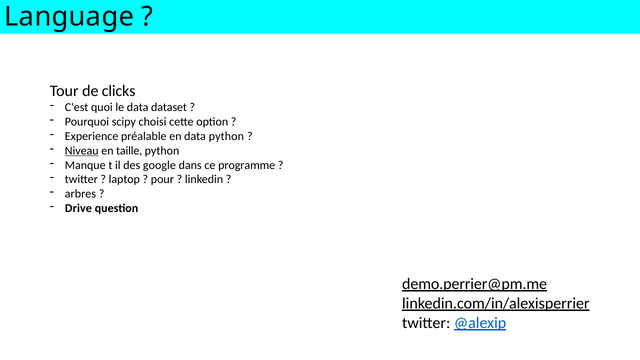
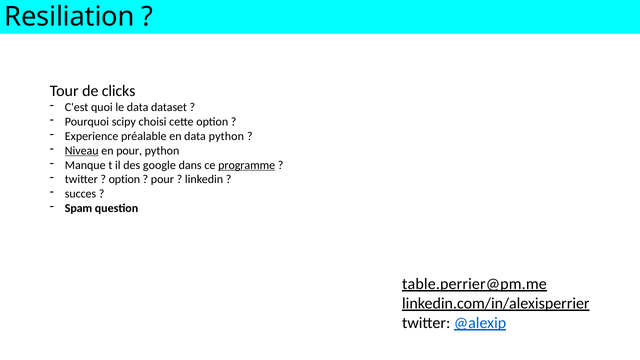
Language: Language -> Resiliation
en taille: taille -> pour
programme underline: none -> present
laptop at (124, 179): laptop -> option
arbres: arbres -> succes
Drive: Drive -> Spam
demo.perrier@pm.me: demo.perrier@pm.me -> table.perrier@pm.me
